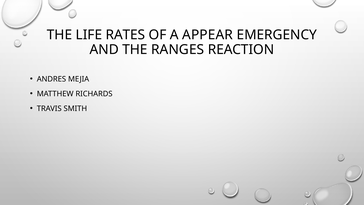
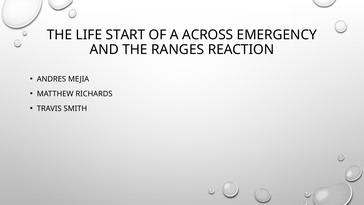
RATES: RATES -> START
APPEAR: APPEAR -> ACROSS
